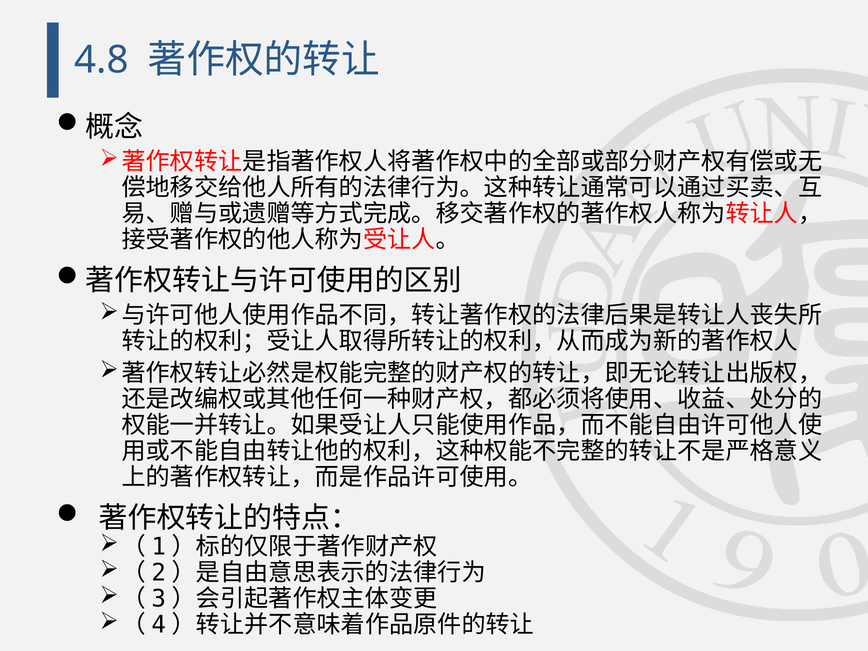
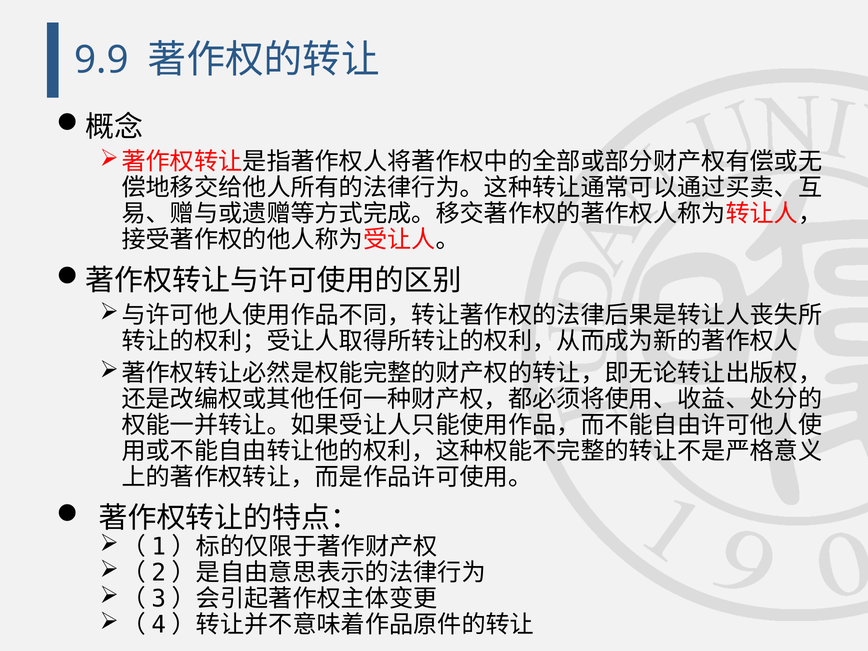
4.8: 4.8 -> 9.9
